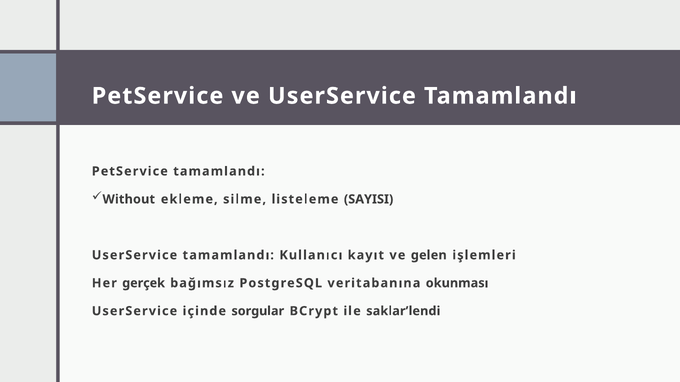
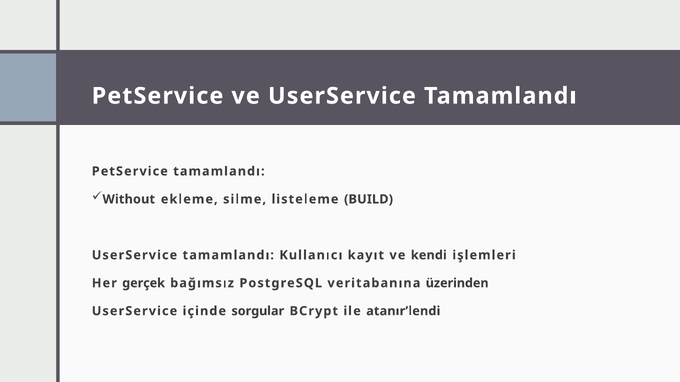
SAYISI: SAYISI -> BUILD
gelen: gelen -> kendi
okunması: okunması -> üzerinden
saklar’lendi: saklar’lendi -> atanır’lendi
